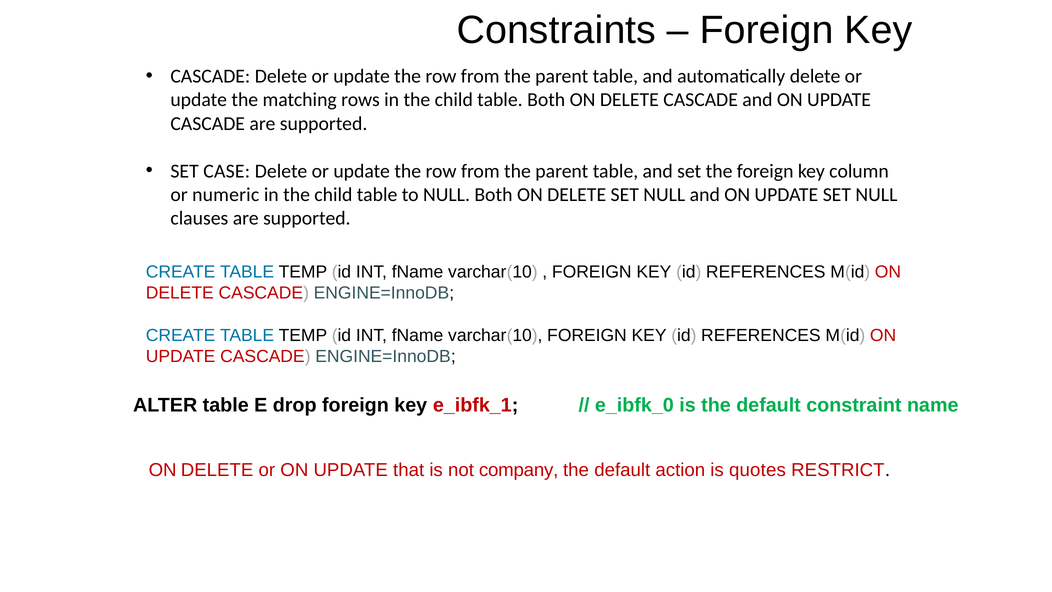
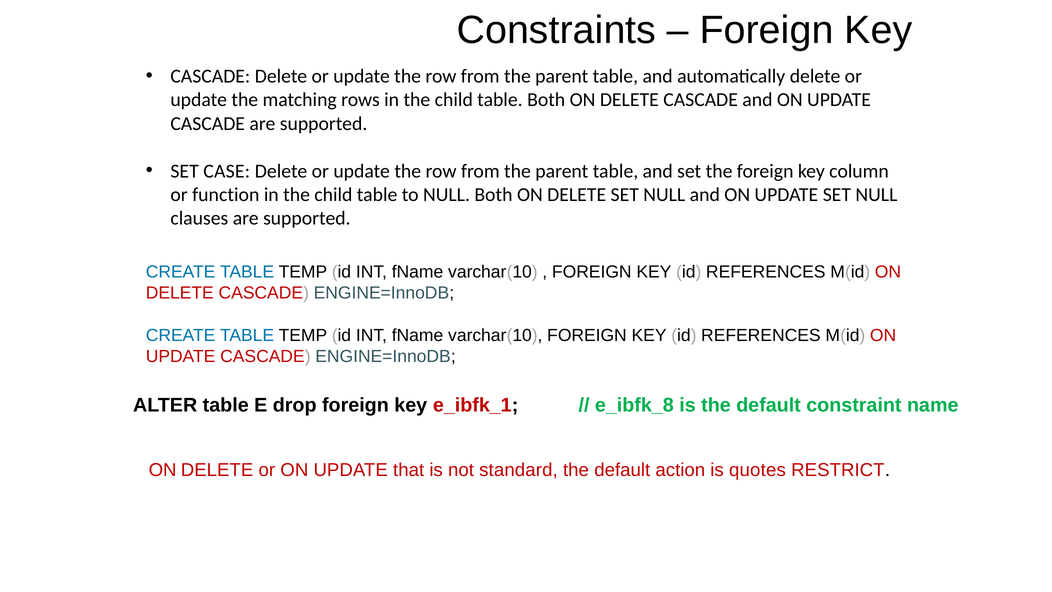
numeric: numeric -> function
e_ibfk_0: e_ibfk_0 -> e_ibfk_8
company: company -> standard
